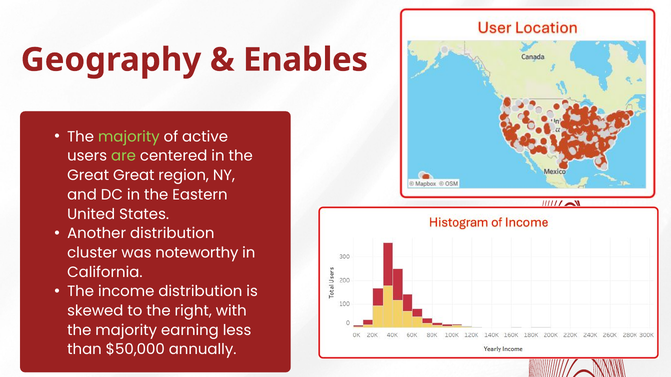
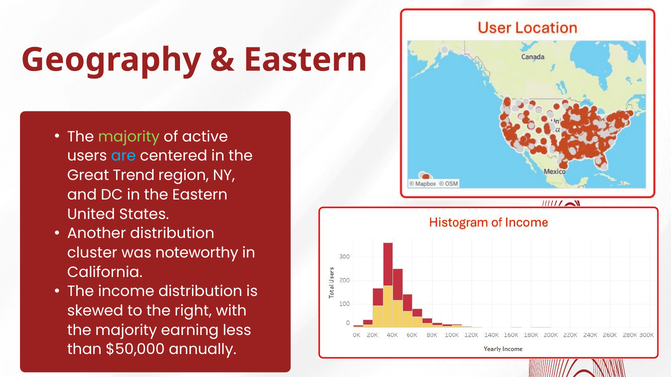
Enables at (305, 60): Enables -> Eastern
are colour: light green -> light blue
Great Great: Great -> Trend
